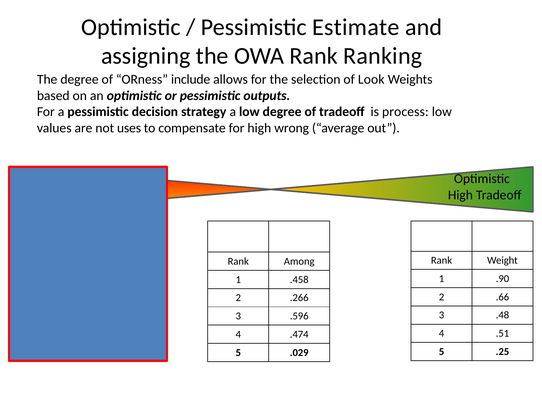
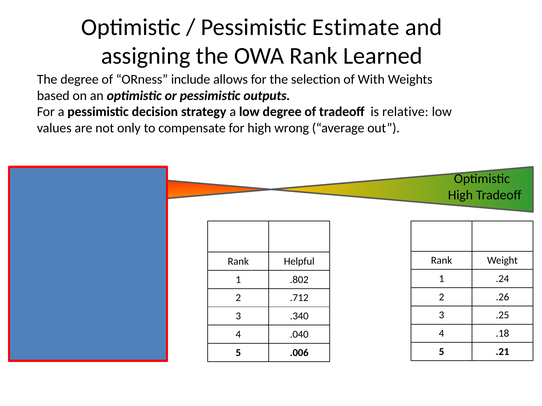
Ranking: Ranking -> Learned
Look: Look -> With
process: process -> relative
uses: uses -> only
Among: Among -> Helpful
.90: .90 -> .24
.458: .458 -> .802
.66: .66 -> .26
.266: .266 -> .712
.48: .48 -> .25
.596: .596 -> .340
.51: .51 -> .18
.474: .474 -> .040
.25: .25 -> .21
.029: .029 -> .006
